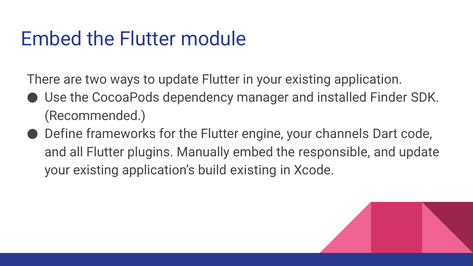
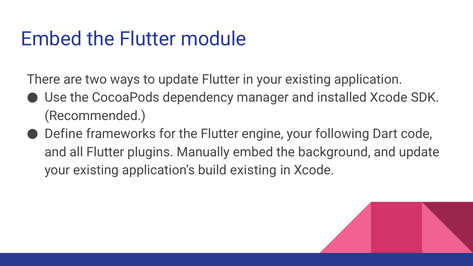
installed Finder: Finder -> Xcode
channels: channels -> following
responsible: responsible -> background
